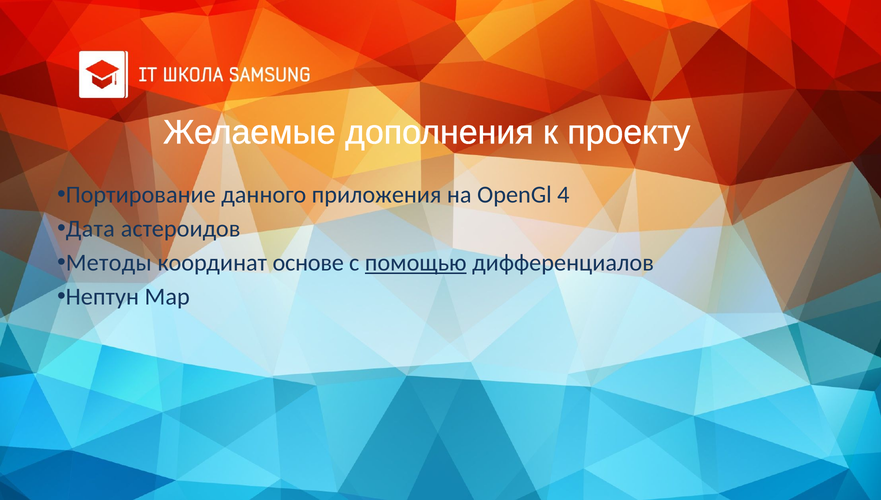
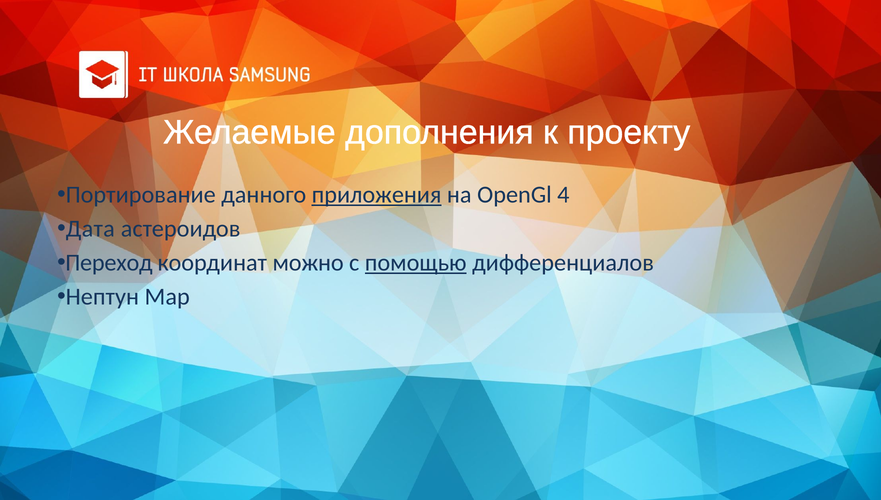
приложения underline: none -> present
Методы: Методы -> Переход
основе: основе -> можно
